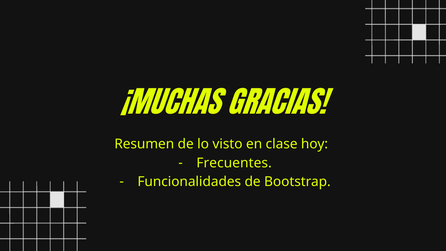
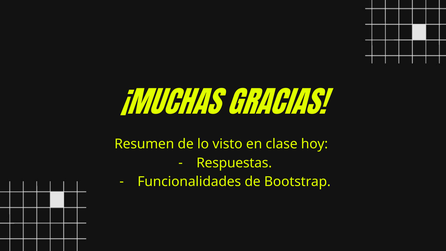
Frecuentes: Frecuentes -> Respuestas
